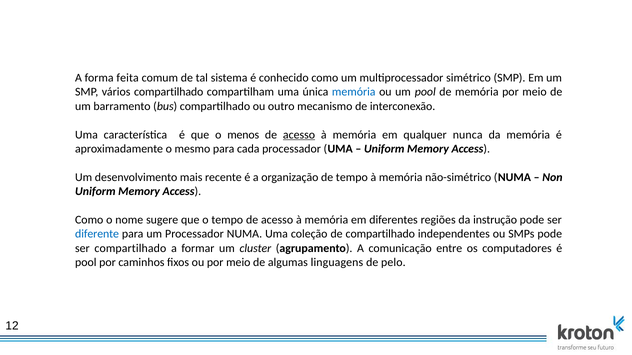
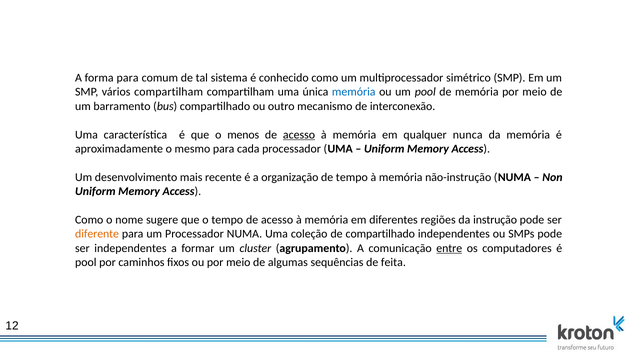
forma feita: feita -> para
vários compartilhado: compartilhado -> compartilham
não-simétrico: não-simétrico -> não-instrução
diferente colour: blue -> orange
ser compartilhado: compartilhado -> independentes
entre underline: none -> present
linguagens: linguagens -> sequências
pelo: pelo -> feita
